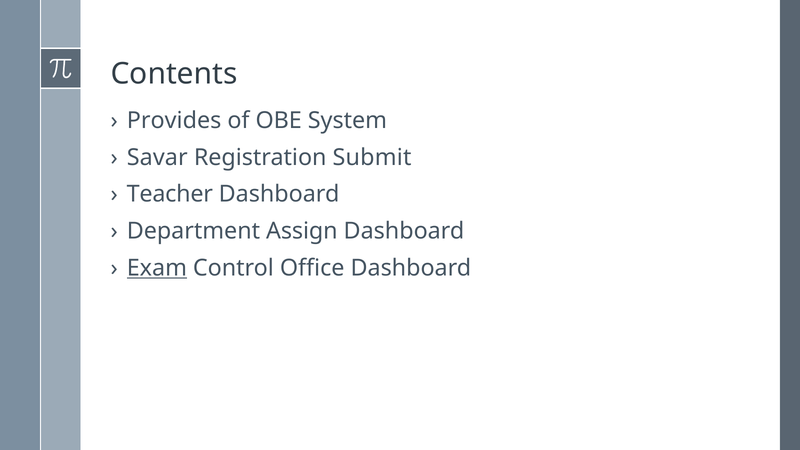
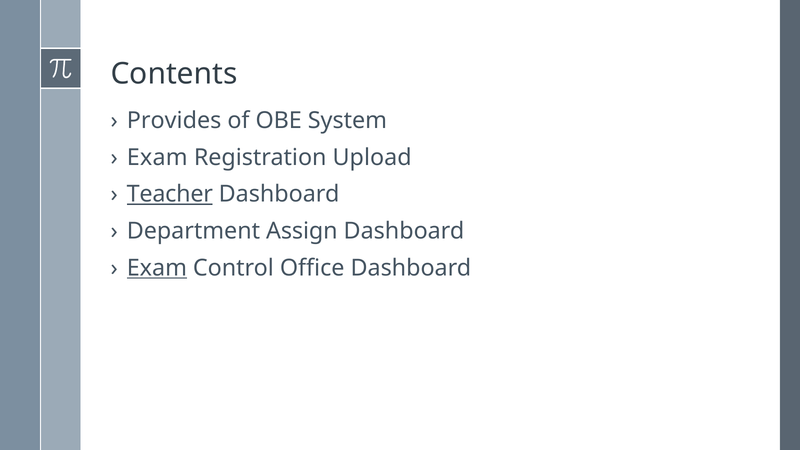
Savar at (157, 157): Savar -> Exam
Submit: Submit -> Upload
Teacher underline: none -> present
